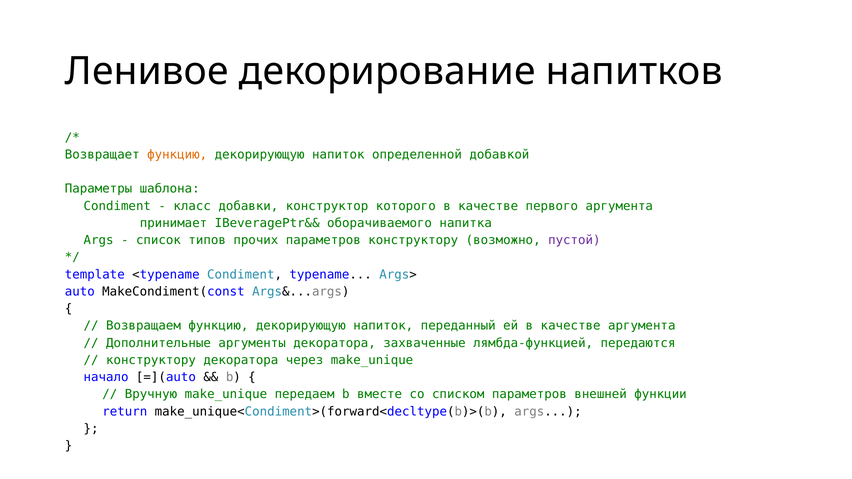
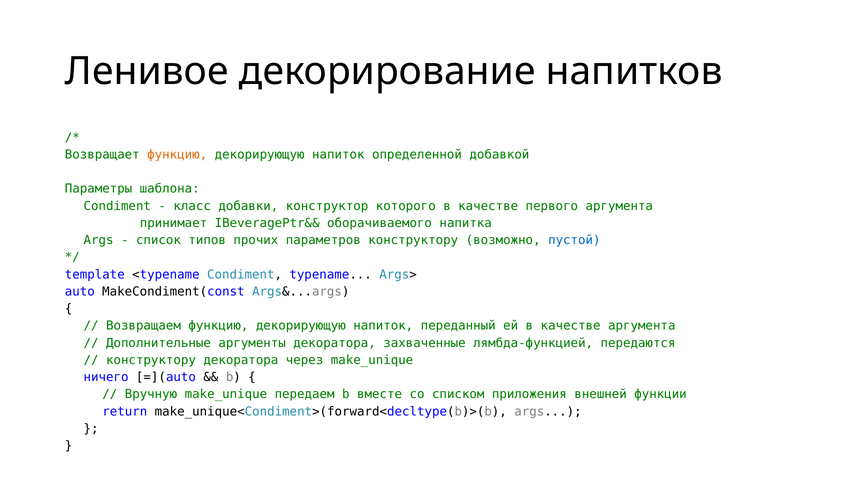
пустой colour: purple -> blue
начало: начало -> ничего
списком параметров: параметров -> приложения
